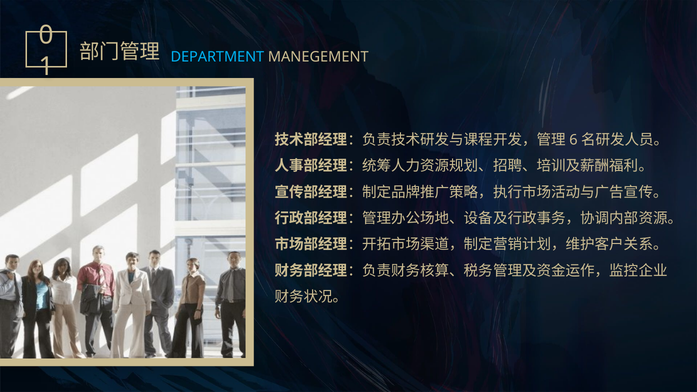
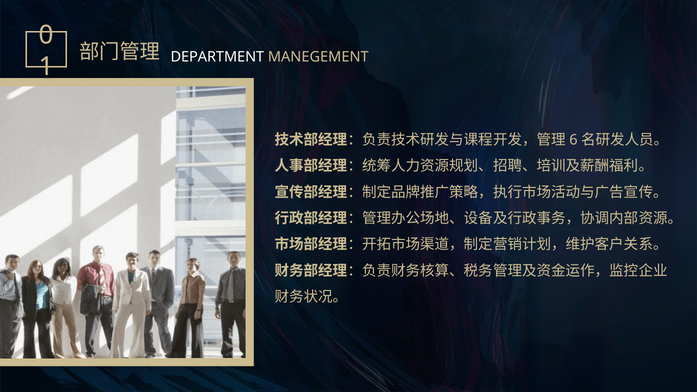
DEPARTMENT colour: light blue -> white
